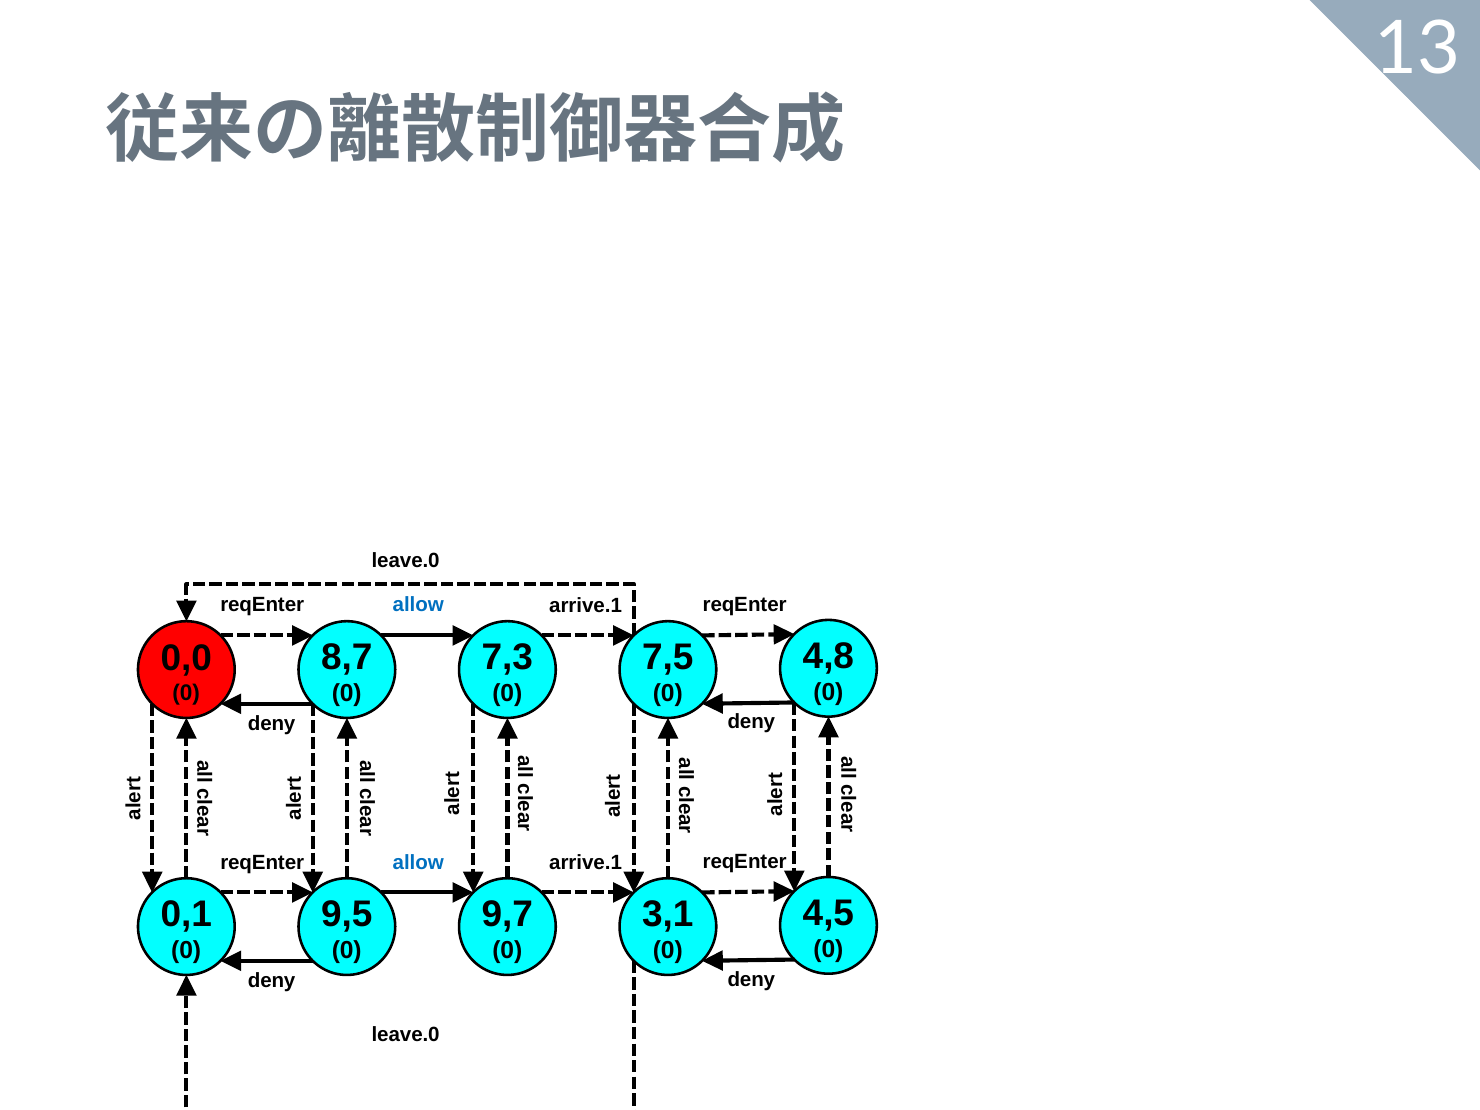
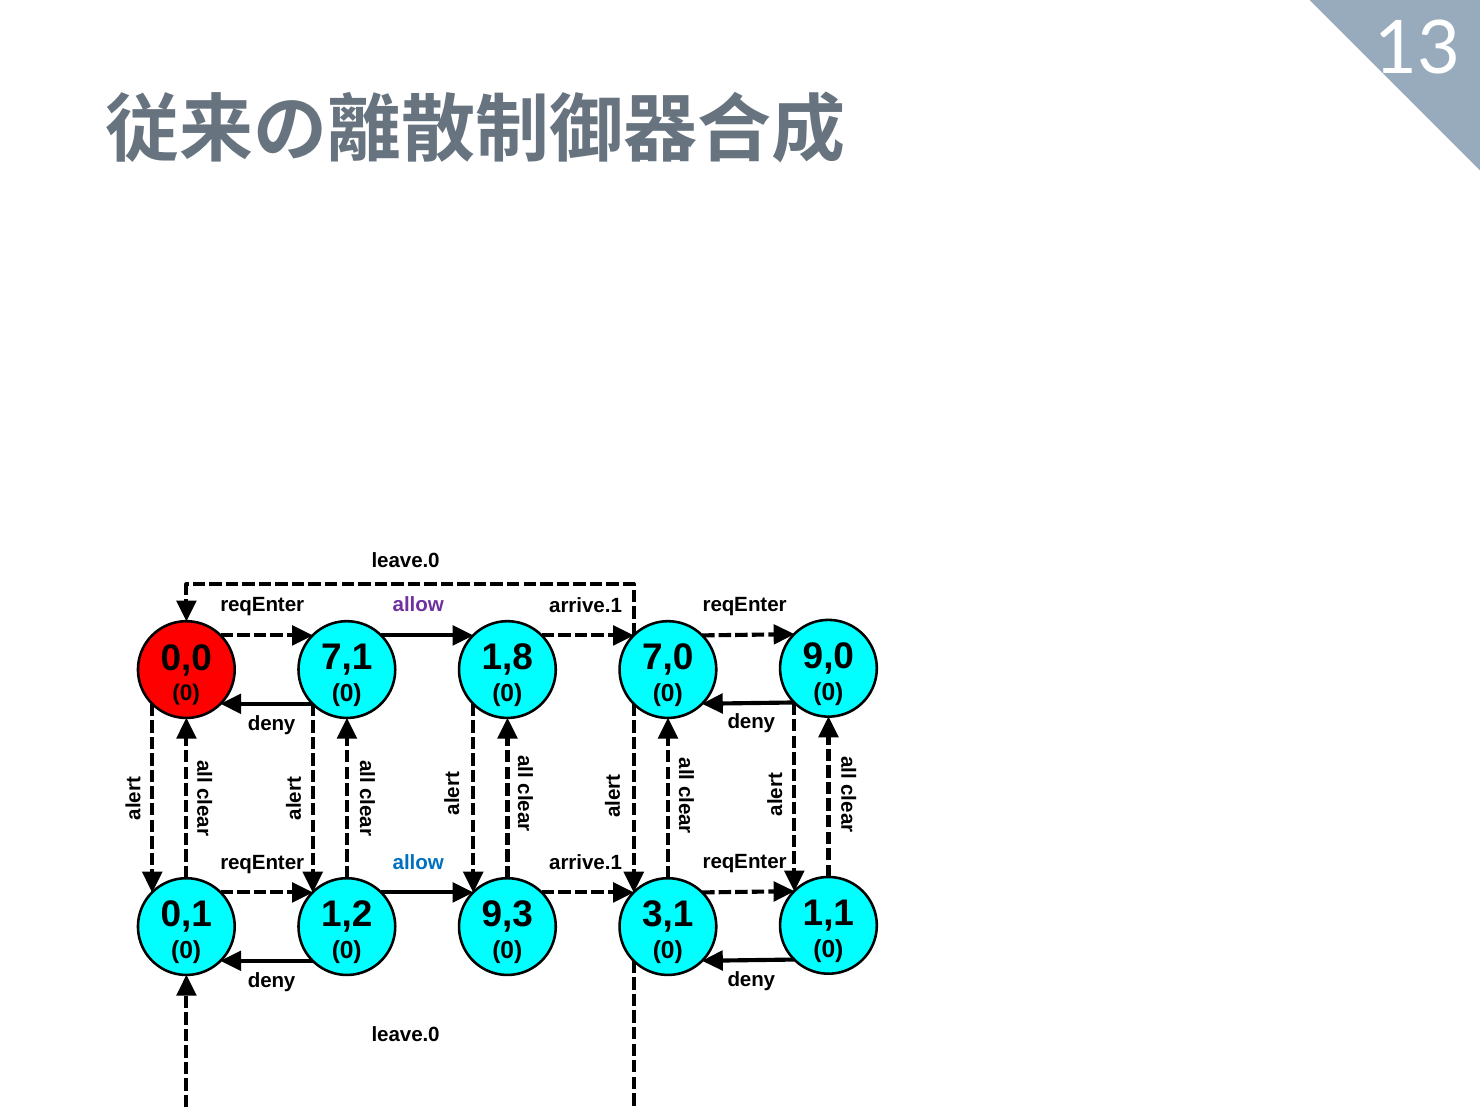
allow at (418, 605) colour: blue -> purple
4,8: 4,8 -> 9,0
8,7: 8,7 -> 7,1
7,3: 7,3 -> 1,8
7,5: 7,5 -> 7,0
4,5: 4,5 -> 1,1
9,5: 9,5 -> 1,2
9,7: 9,7 -> 9,3
